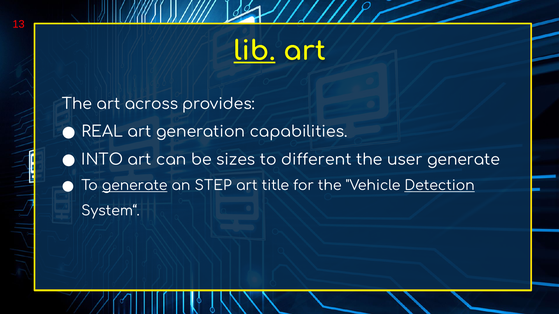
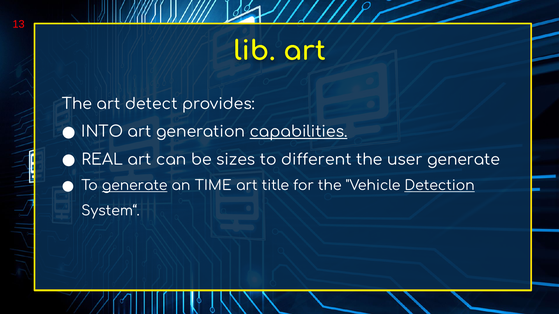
lib underline: present -> none
across: across -> detect
REAL: REAL -> INTO
capabilities underline: none -> present
INTO: INTO -> REAL
STEP: STEP -> TIME
